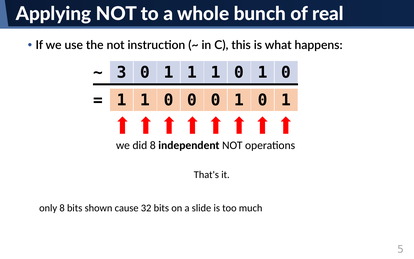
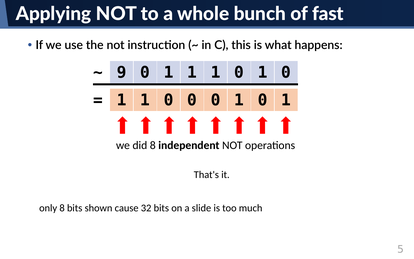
real: real -> fast
3: 3 -> 9
